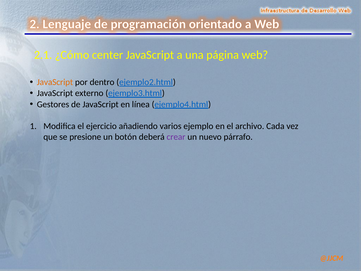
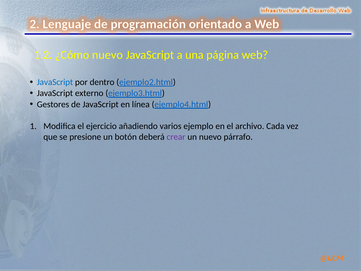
2.1: 2.1 -> 1.2
¿Cómo center: center -> nuevo
JavaScript at (55, 82) colour: orange -> blue
